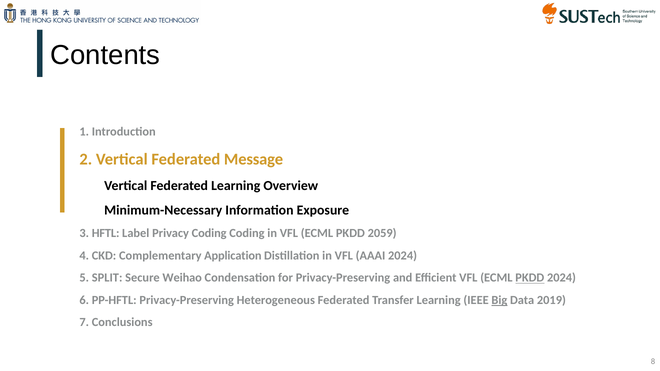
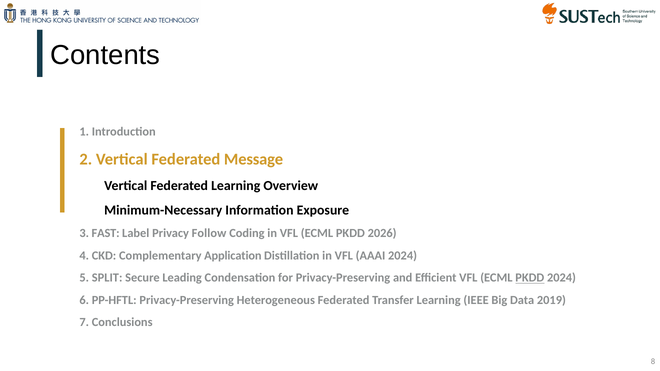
HFTL: HFTL -> FAST
Privacy Coding: Coding -> Follow
2059: 2059 -> 2026
Weihao: Weihao -> Leading
Big underline: present -> none
